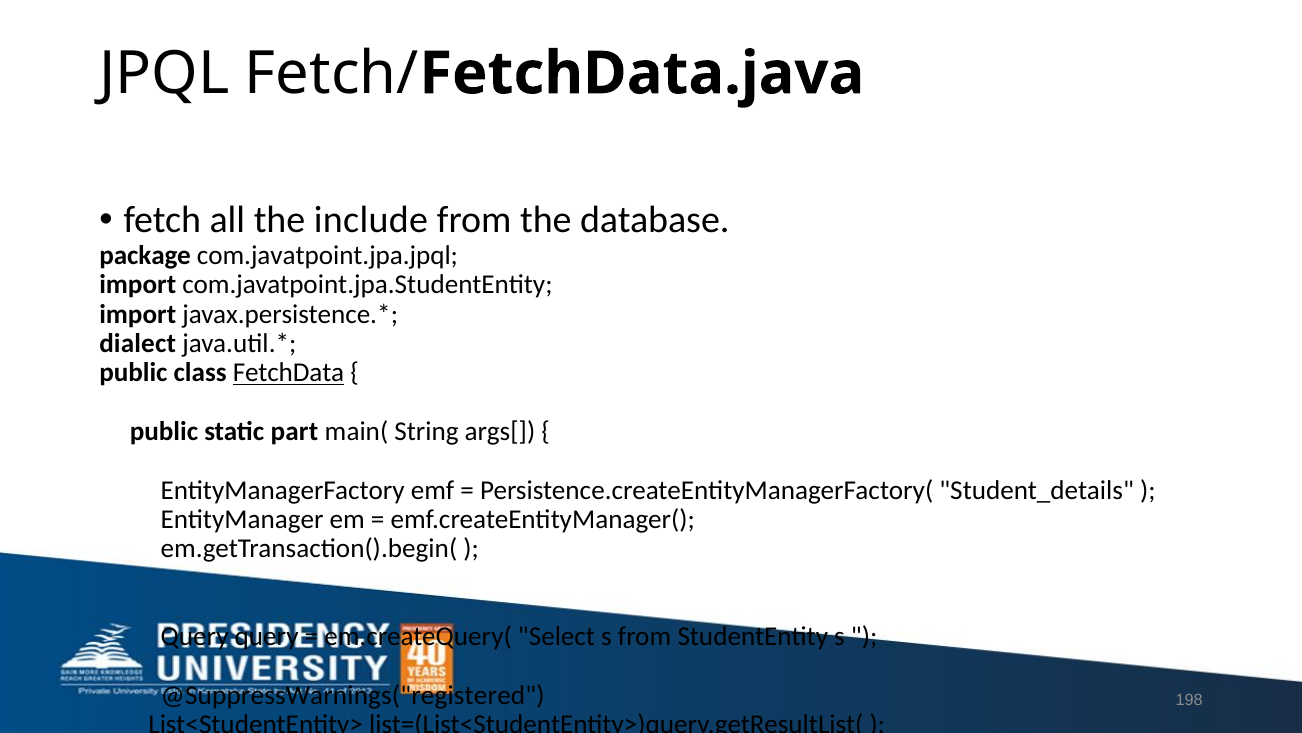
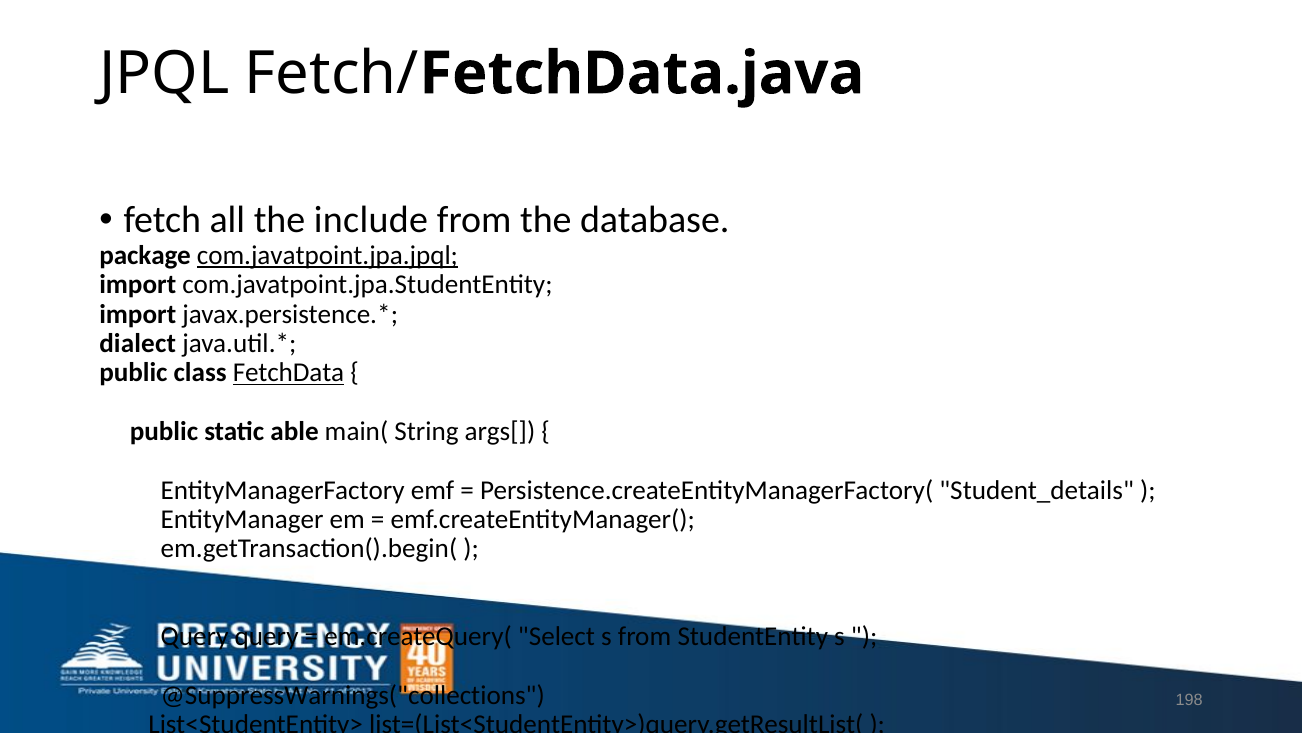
com.javatpoint.jpa.jpql underline: none -> present
part: part -> able
@SuppressWarnings("registered: @SuppressWarnings("registered -> @SuppressWarnings("collections
